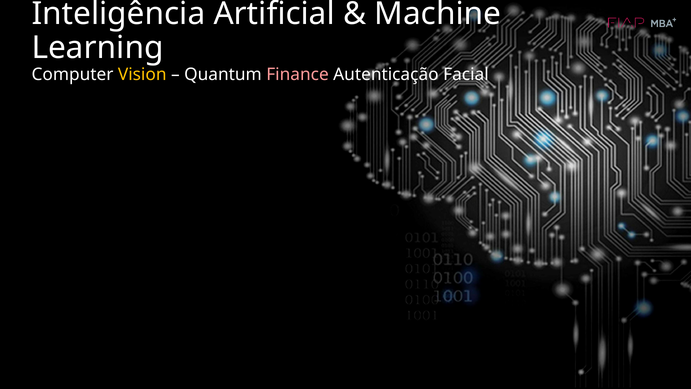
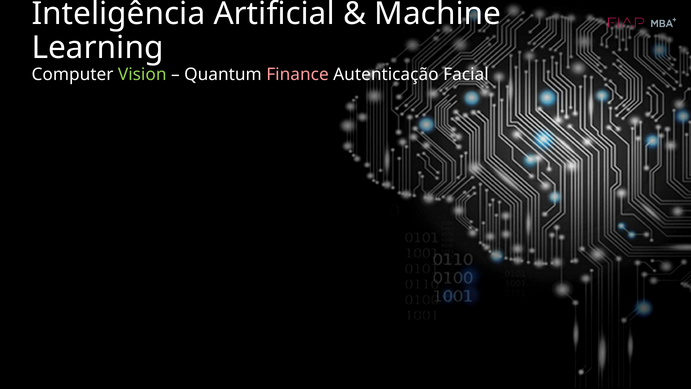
Vision colour: yellow -> light green
